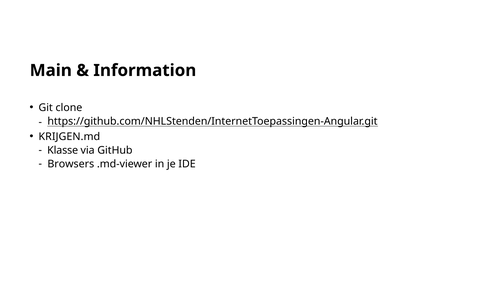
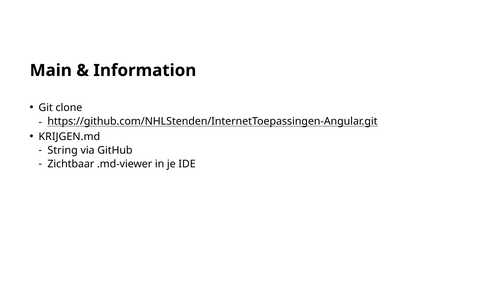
Klasse: Klasse -> String
Browsers: Browsers -> Zichtbaar
